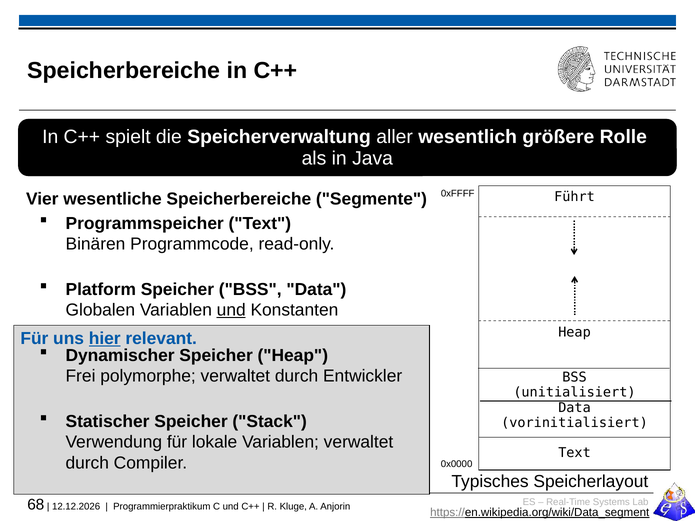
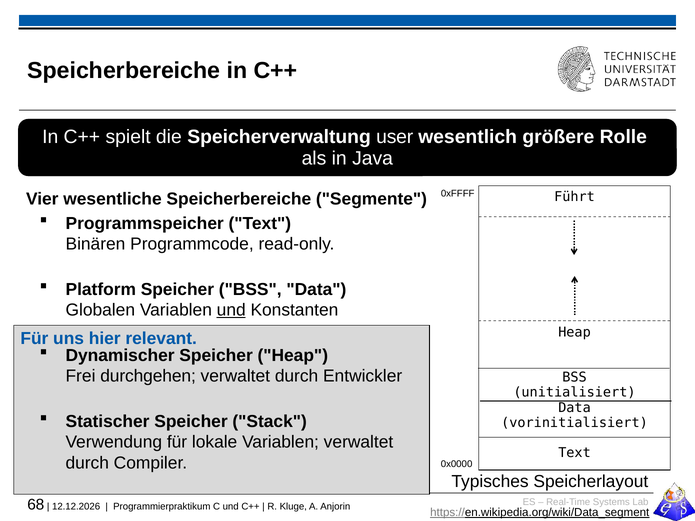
aller: aller -> user
hier underline: present -> none
polymorphe: polymorphe -> durchgehen
